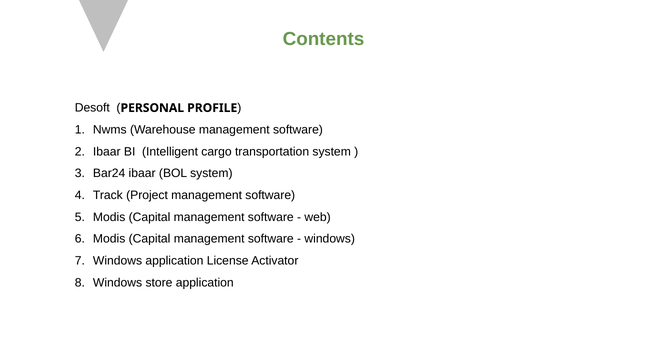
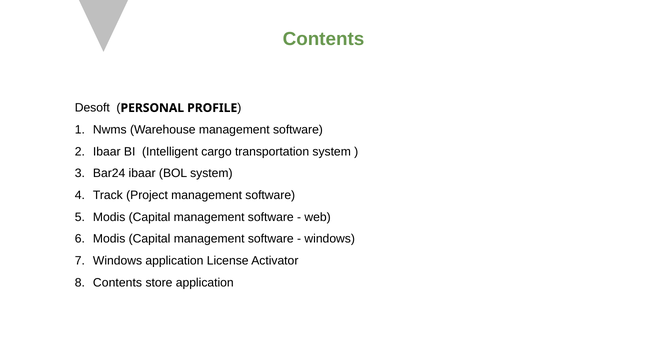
Windows at (118, 283): Windows -> Contents
